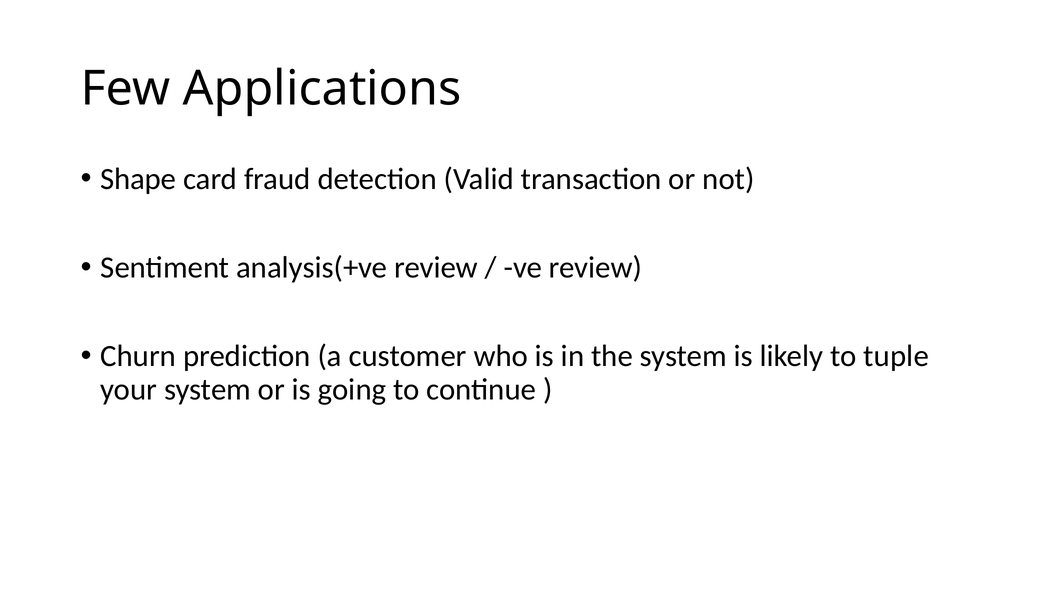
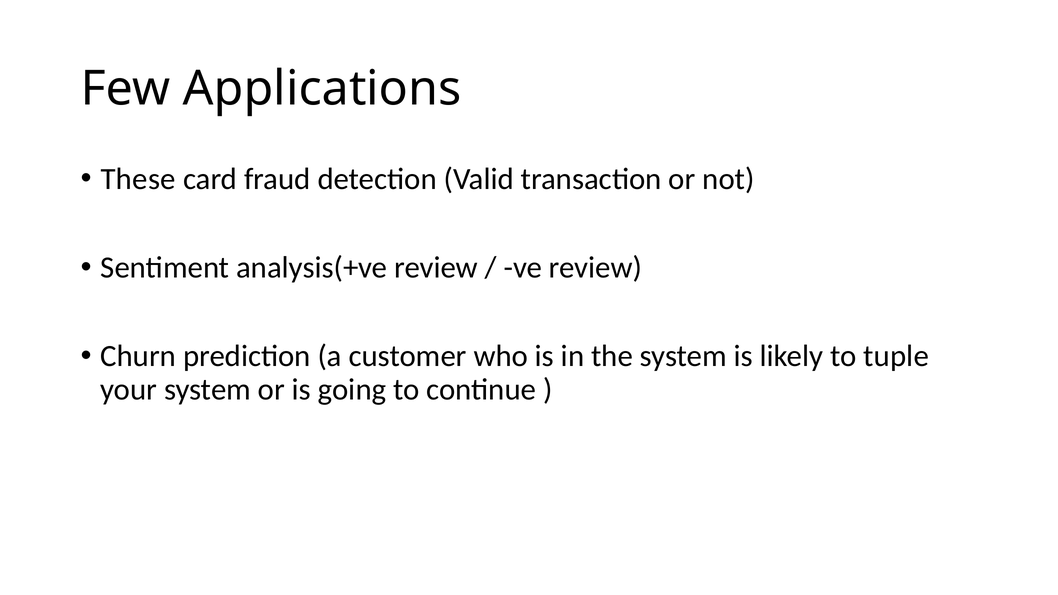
Shape: Shape -> These
